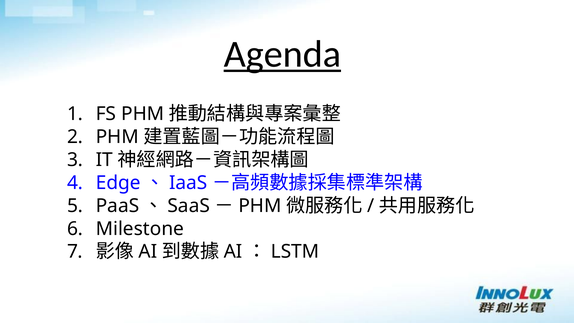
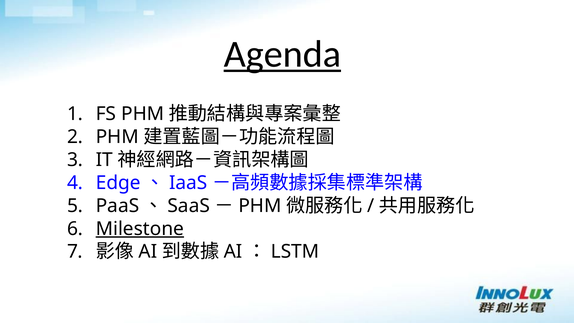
Milestone underline: none -> present
